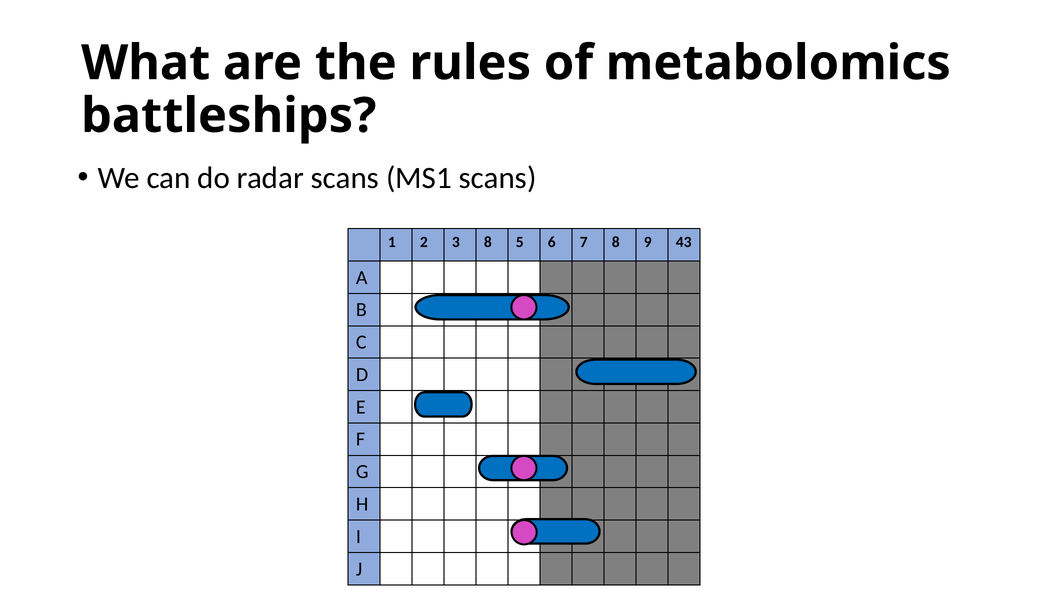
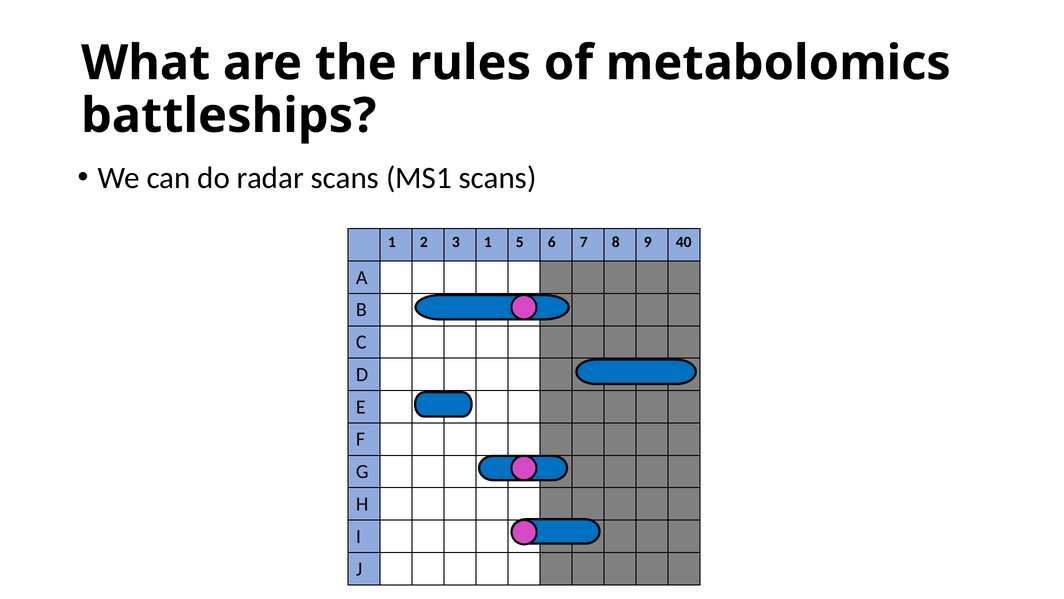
3 8: 8 -> 1
43: 43 -> 40
